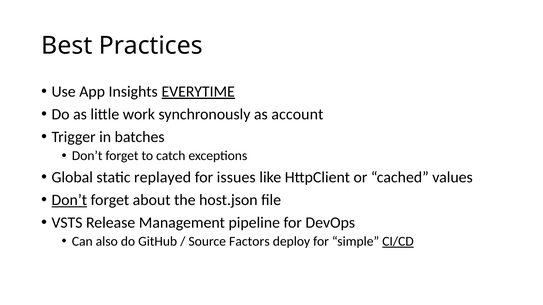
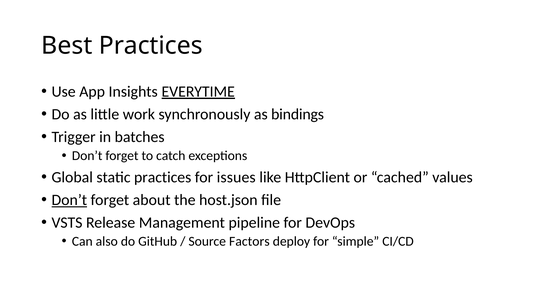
account: account -> bindings
static replayed: replayed -> practices
CI/CD underline: present -> none
